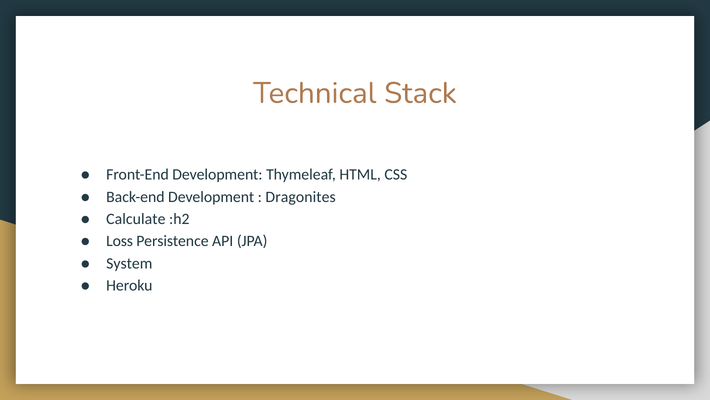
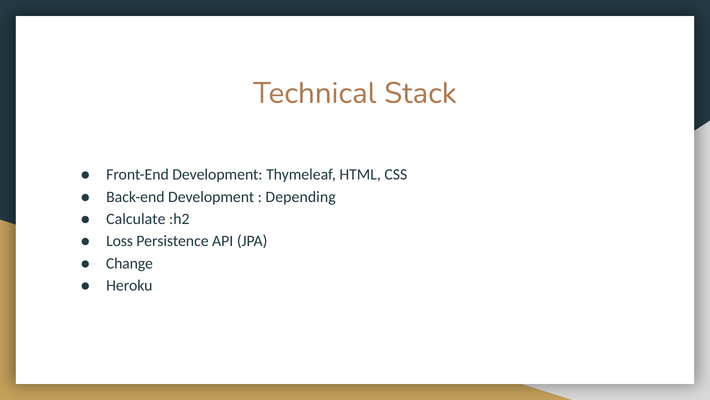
Dragonites: Dragonites -> Depending
System: System -> Change
